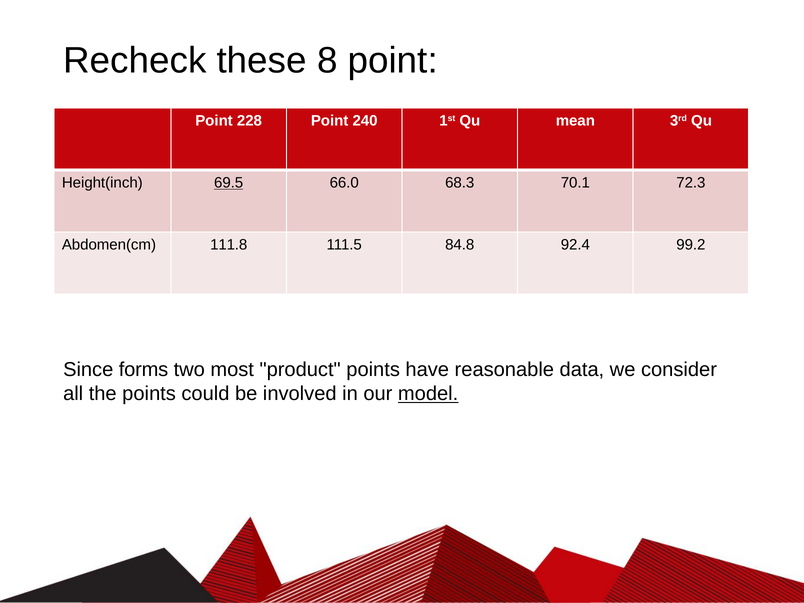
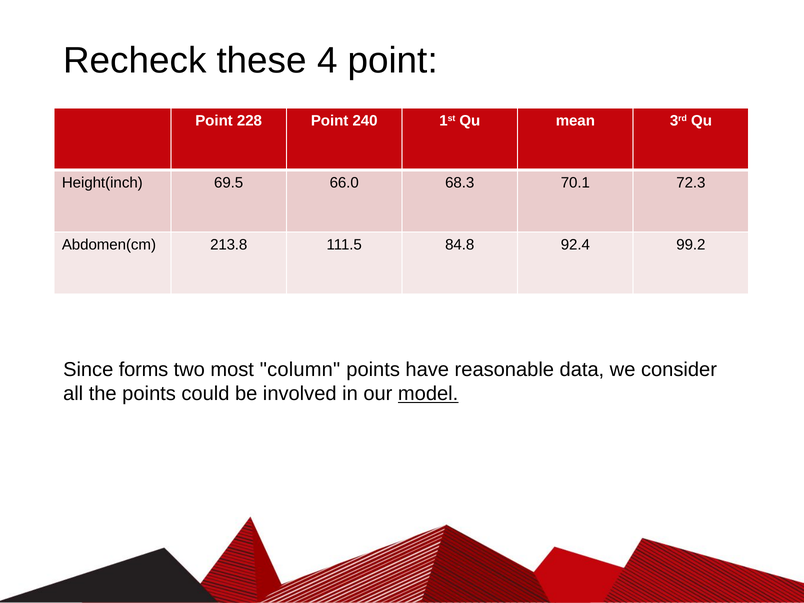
8: 8 -> 4
69.5 underline: present -> none
111.8: 111.8 -> 213.8
product: product -> column
